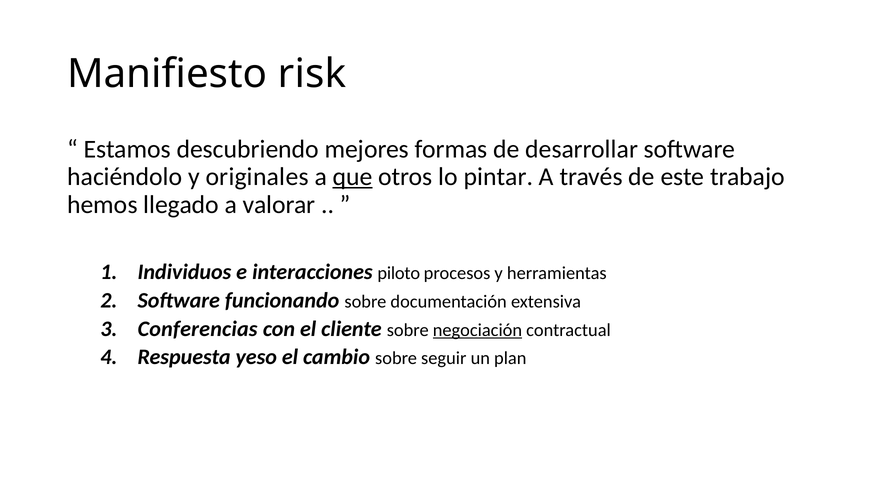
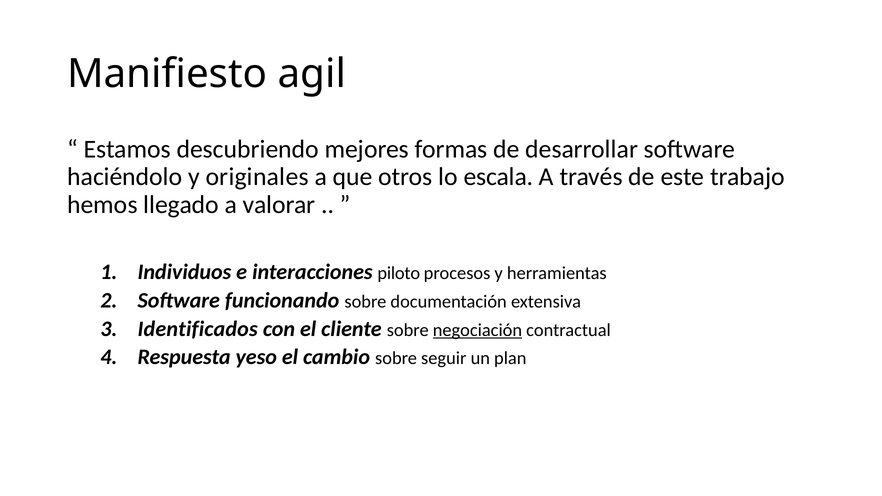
risk: risk -> agil
que underline: present -> none
pintar: pintar -> escala
Conferencias: Conferencias -> Identificados
